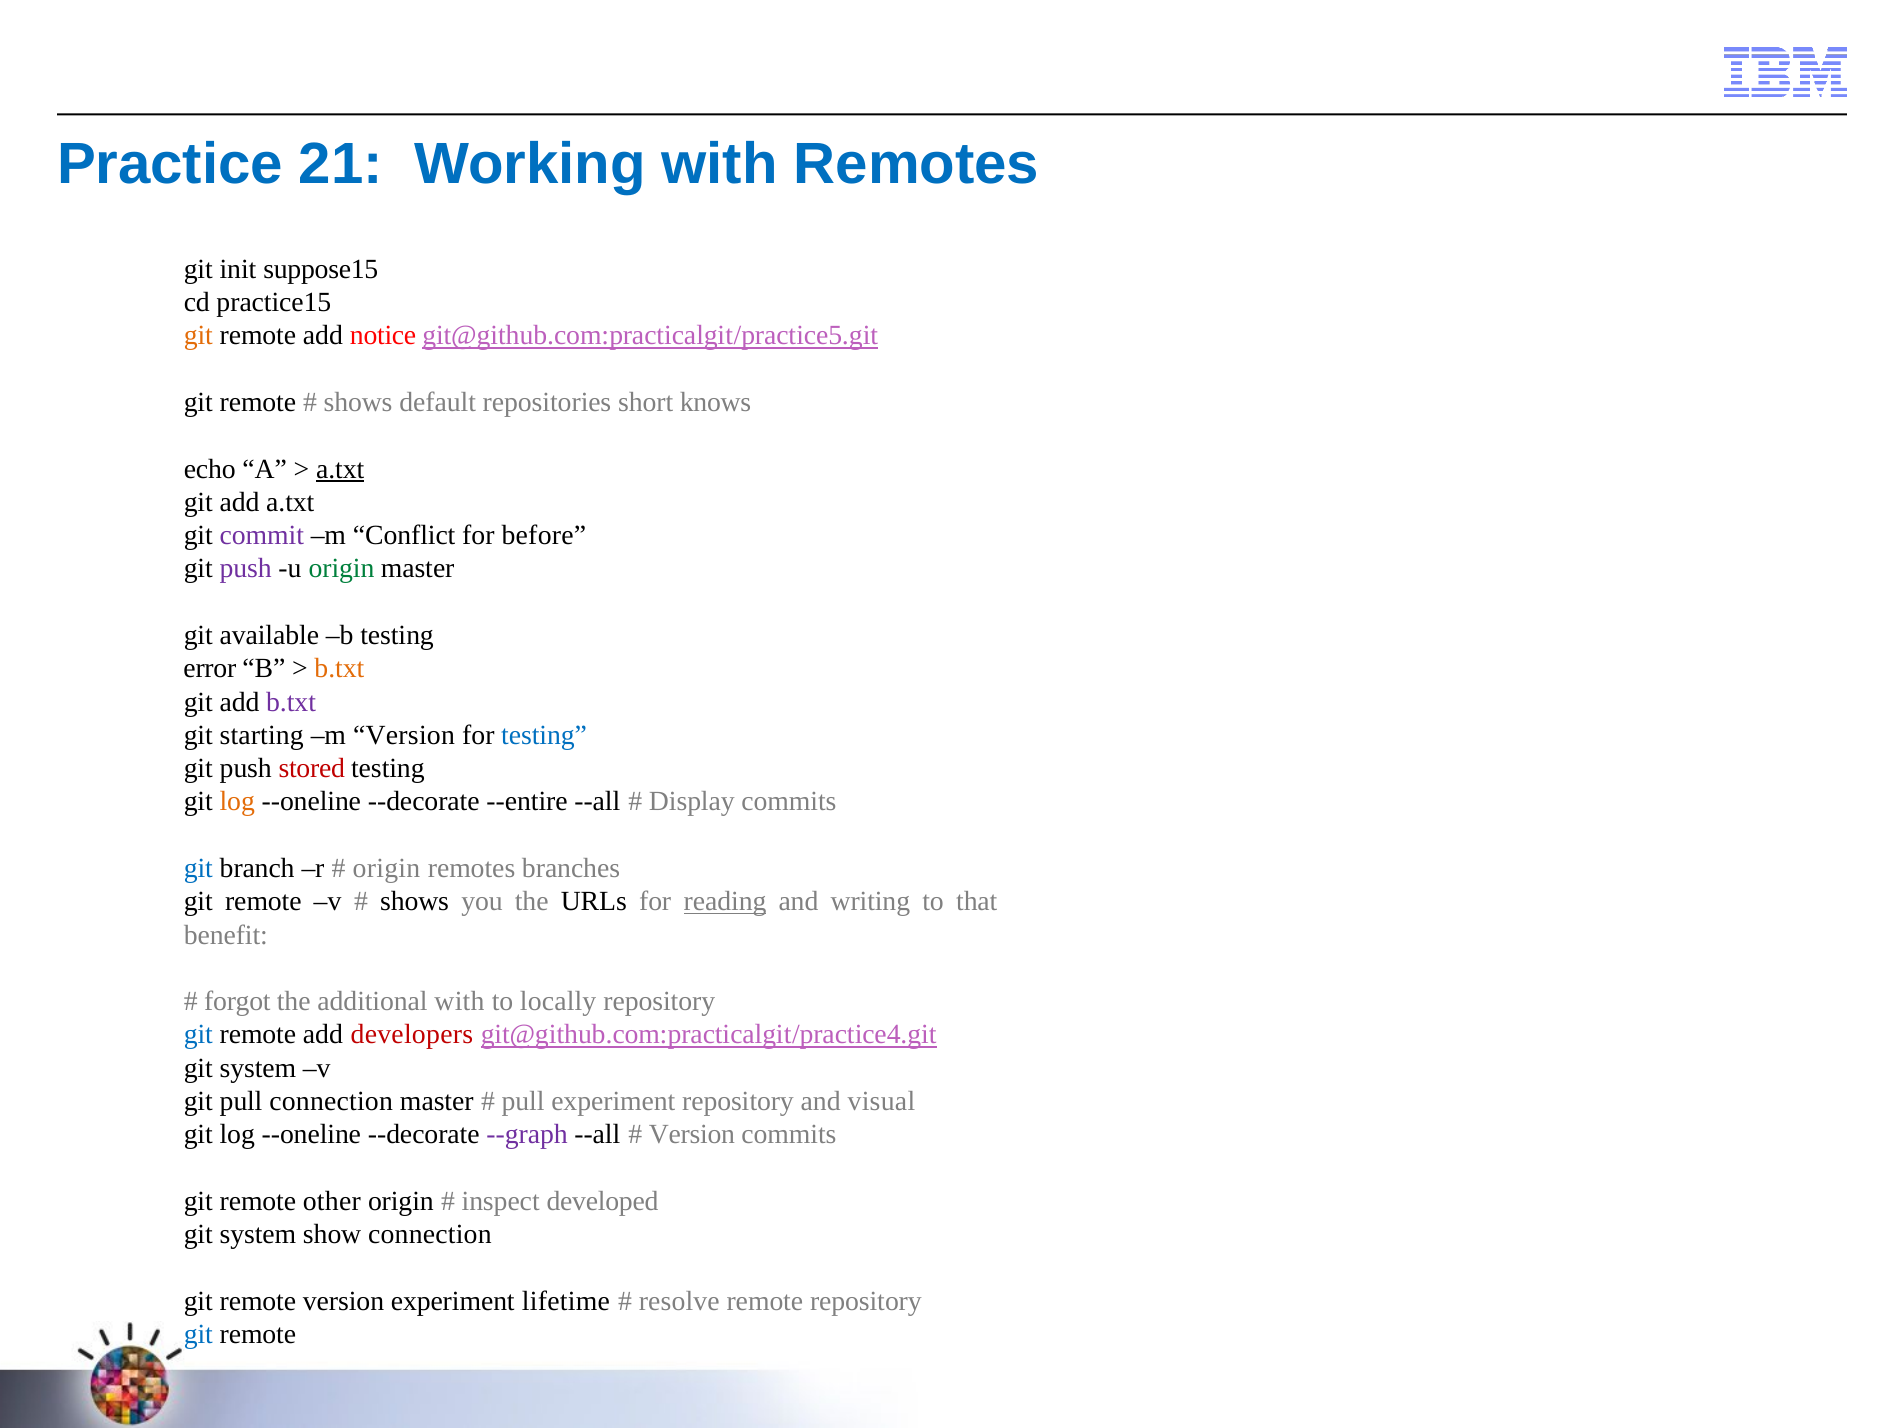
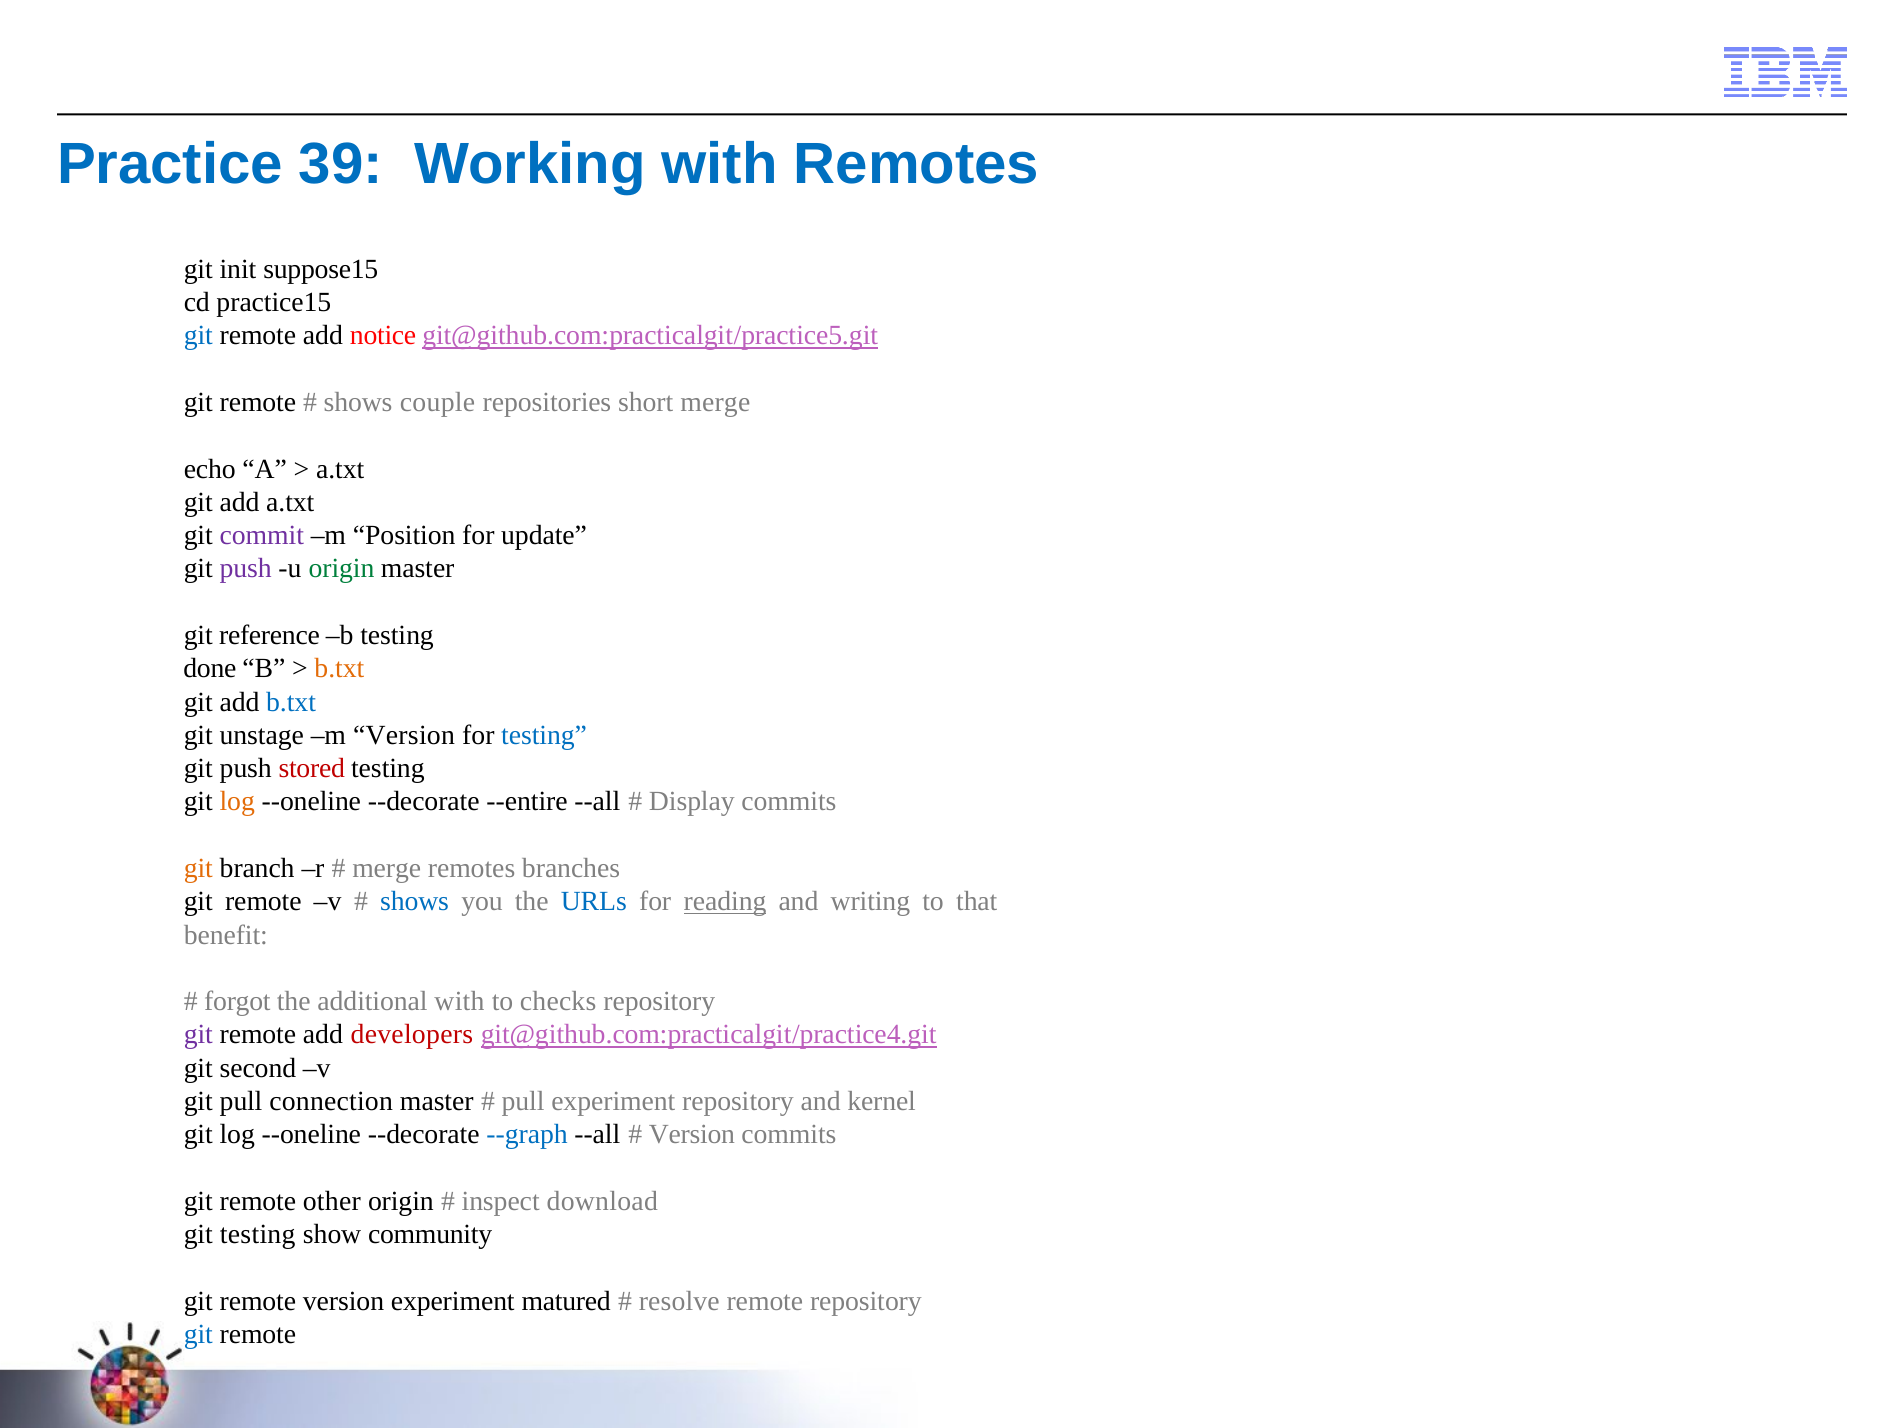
21: 21 -> 39
git at (198, 336) colour: orange -> blue
default: default -> couple
short knows: knows -> merge
a.txt at (340, 469) underline: present -> none
Conflict: Conflict -> Position
before: before -> update
available: available -> reference
error: error -> done
b.txt at (291, 702) colour: purple -> blue
starting: starting -> unstage
git at (198, 868) colour: blue -> orange
origin at (387, 868): origin -> merge
shows at (415, 902) colour: black -> blue
URLs colour: black -> blue
locally: locally -> checks
git at (198, 1035) colour: blue -> purple
system at (258, 1068): system -> second
visual: visual -> kernel
--graph colour: purple -> blue
developed: developed -> download
system at (258, 1234): system -> testing
show connection: connection -> community
lifetime: lifetime -> matured
